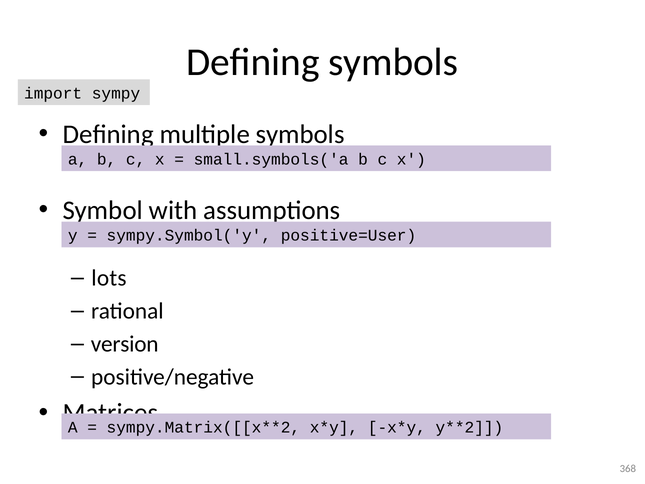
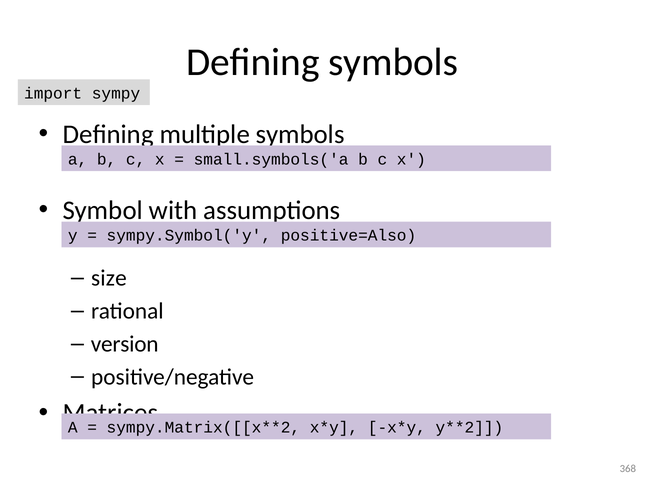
positive=User: positive=User -> positive=Also
lots: lots -> size
